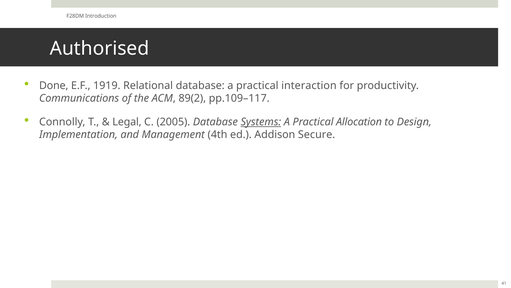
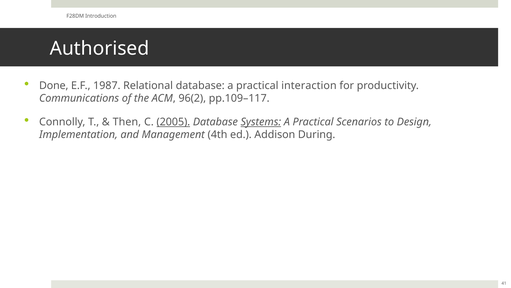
1919: 1919 -> 1987
89(2: 89(2 -> 96(2
Legal: Legal -> Then
2005 underline: none -> present
Allocation: Allocation -> Scenarios
Secure: Secure -> During
